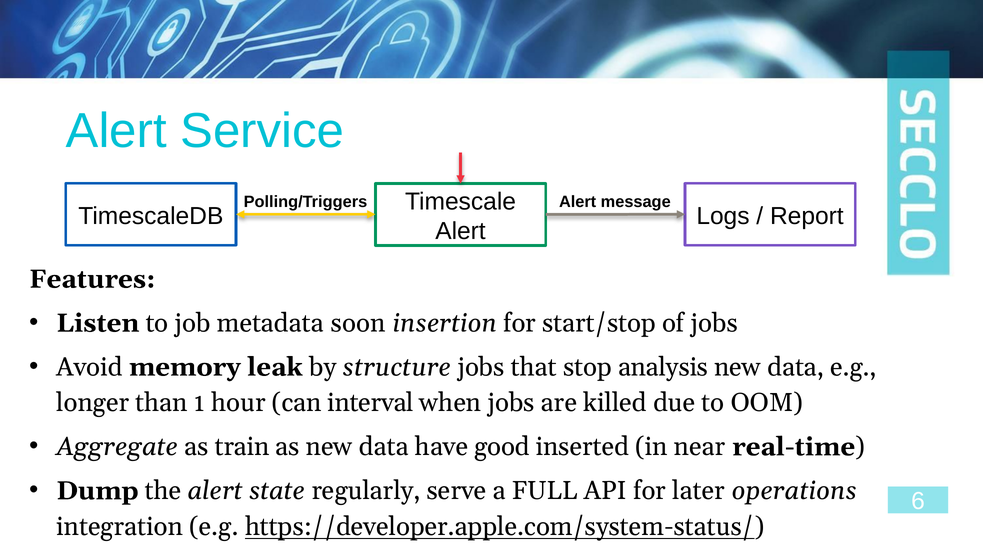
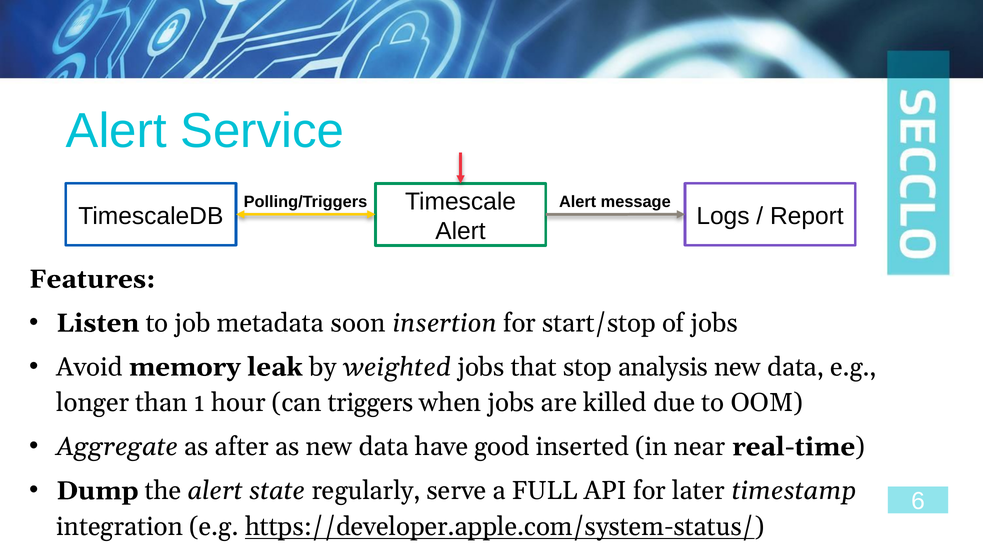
structure: structure -> weighted
interval: interval -> triggers
train: train -> after
operations: operations -> timestamp
